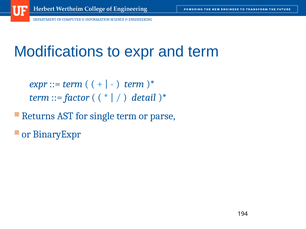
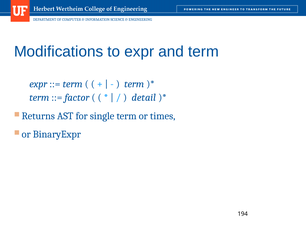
parse: parse -> times
